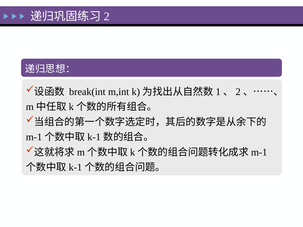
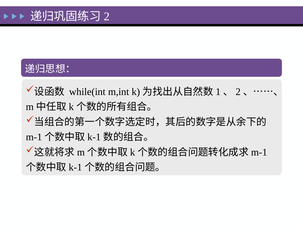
break(int: break(int -> while(int
